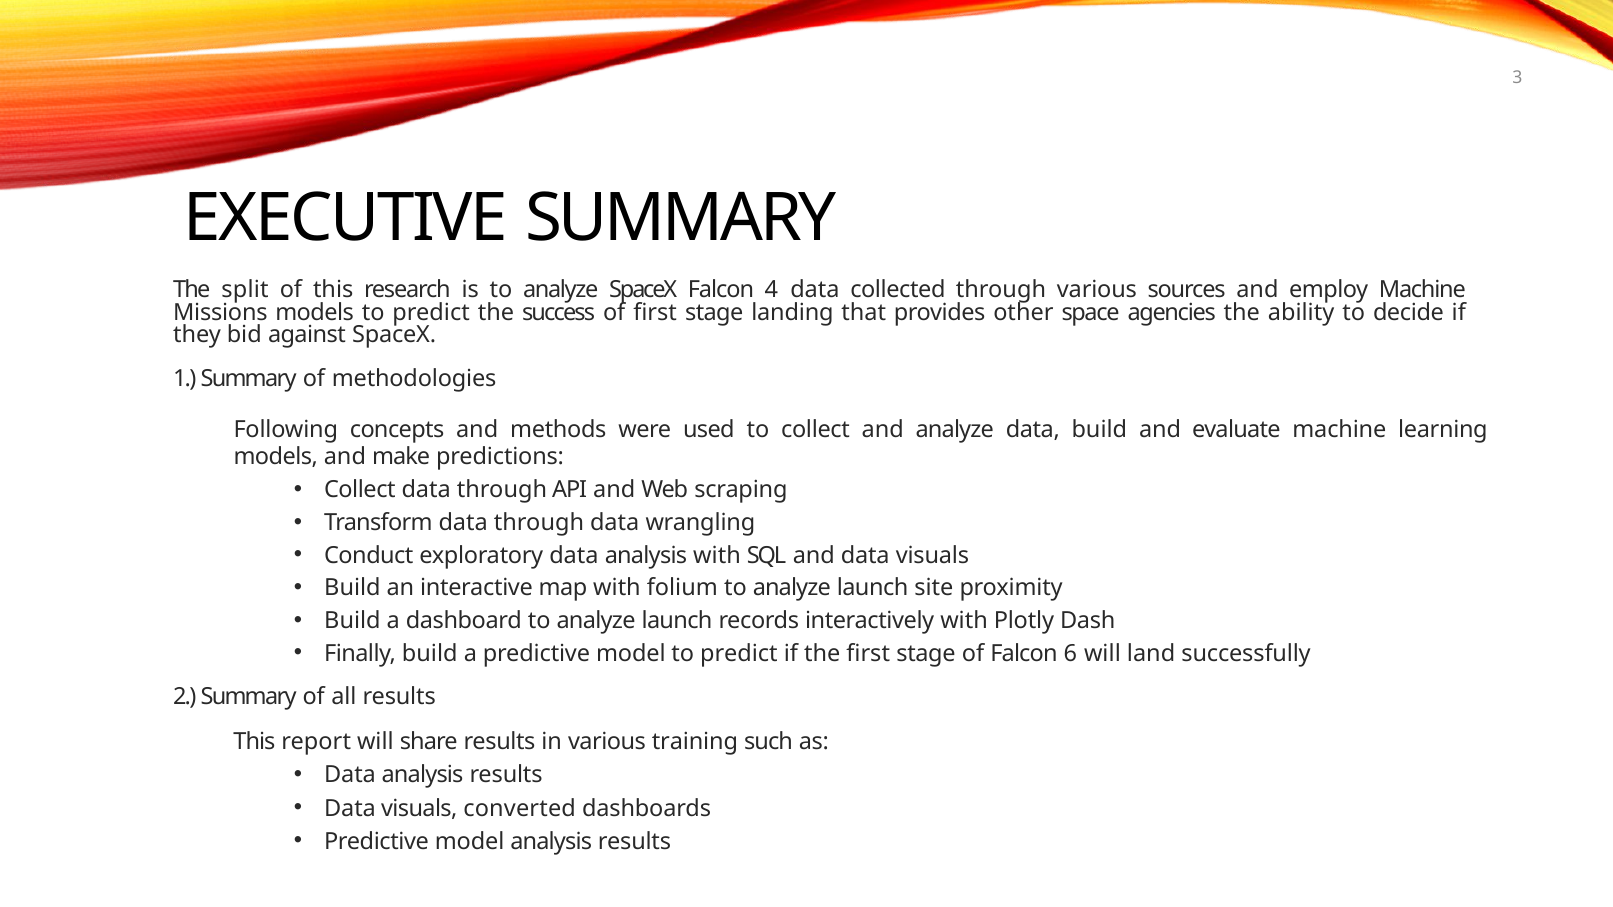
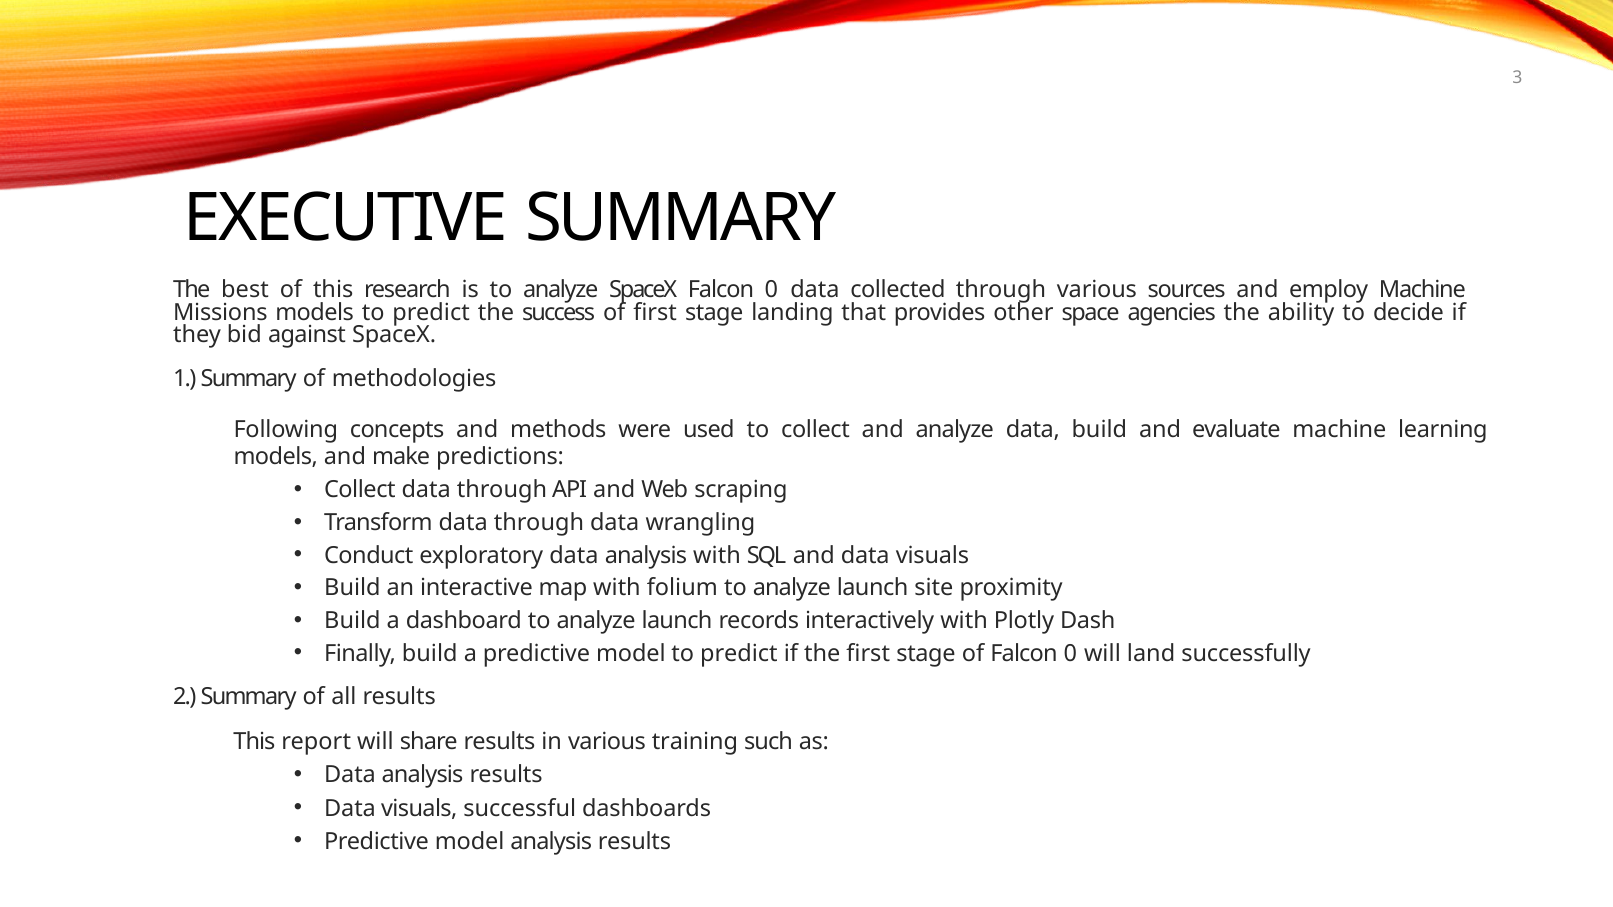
split: split -> best
SpaceX Falcon 4: 4 -> 0
of Falcon 6: 6 -> 0
converted: converted -> successful
